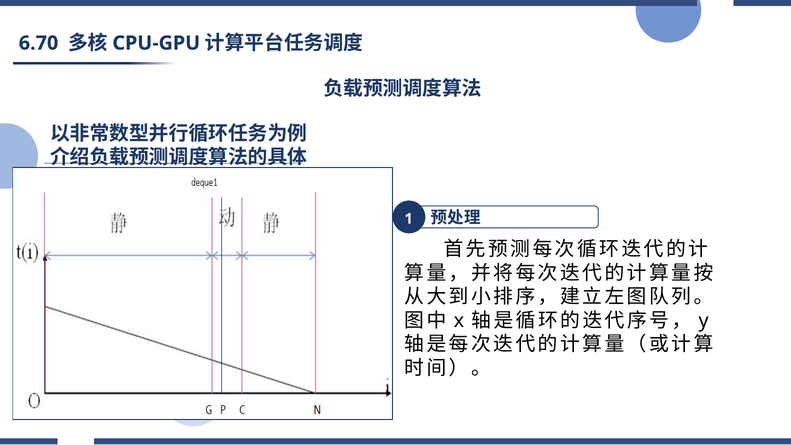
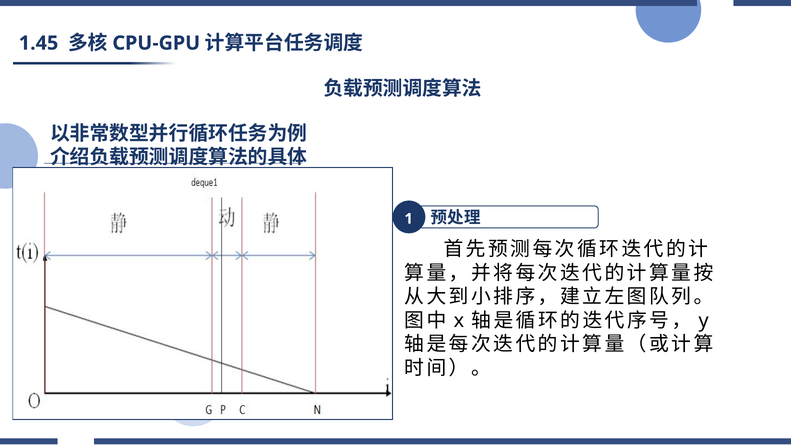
6.70: 6.70 -> 1.45
